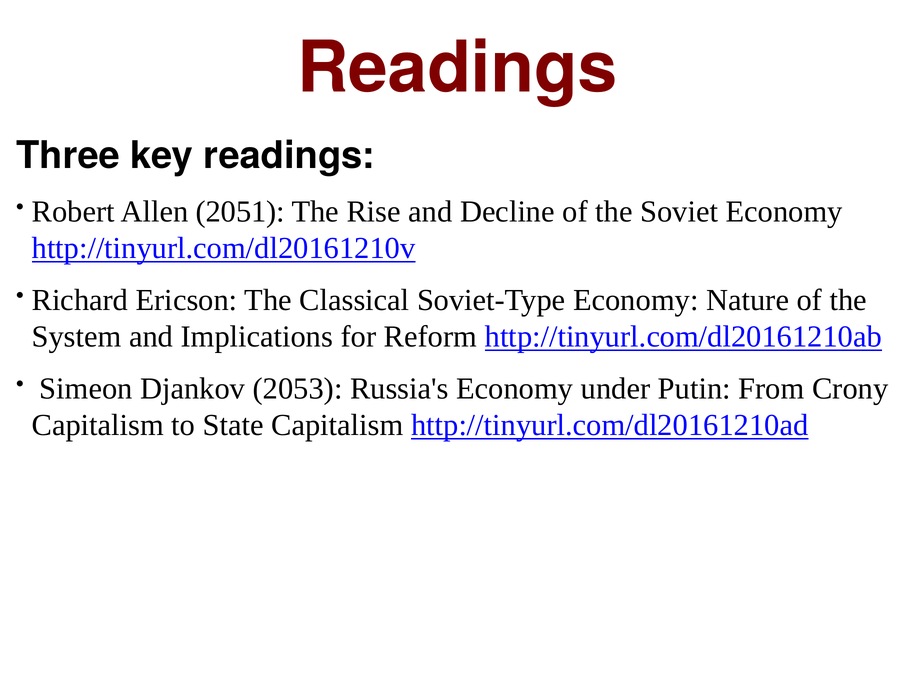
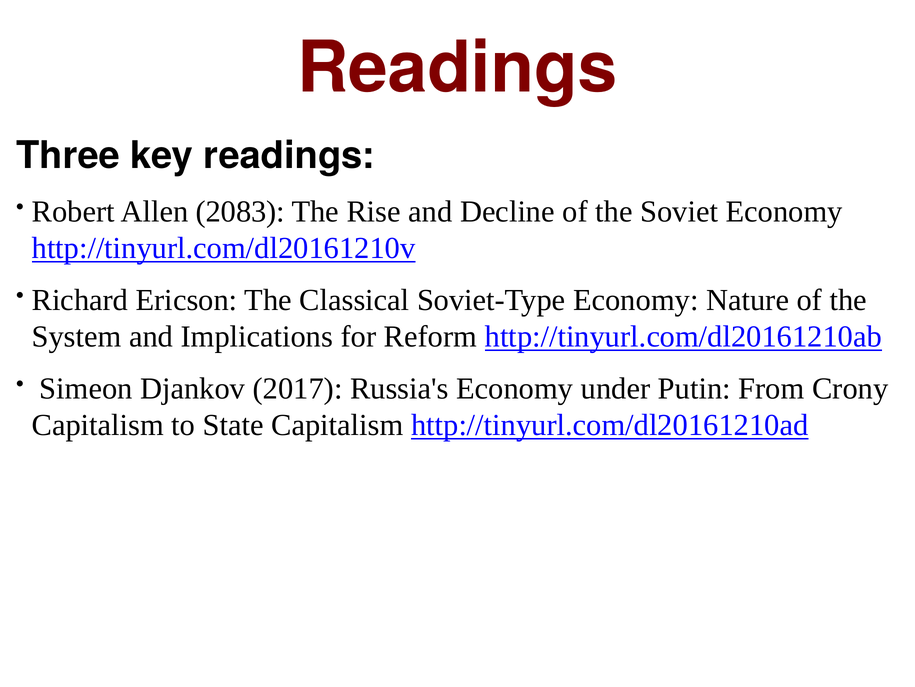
2051: 2051 -> 2083
2053: 2053 -> 2017
